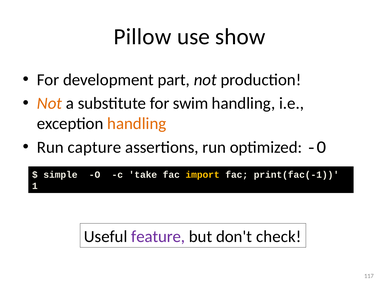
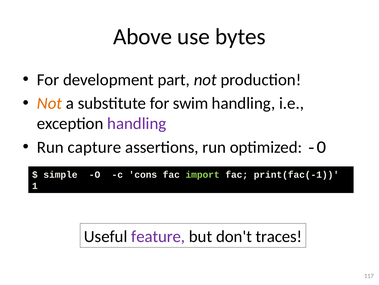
Pillow: Pillow -> Above
show: show -> bytes
handling at (137, 123) colour: orange -> purple
take: take -> cons
import colour: yellow -> light green
check: check -> traces
